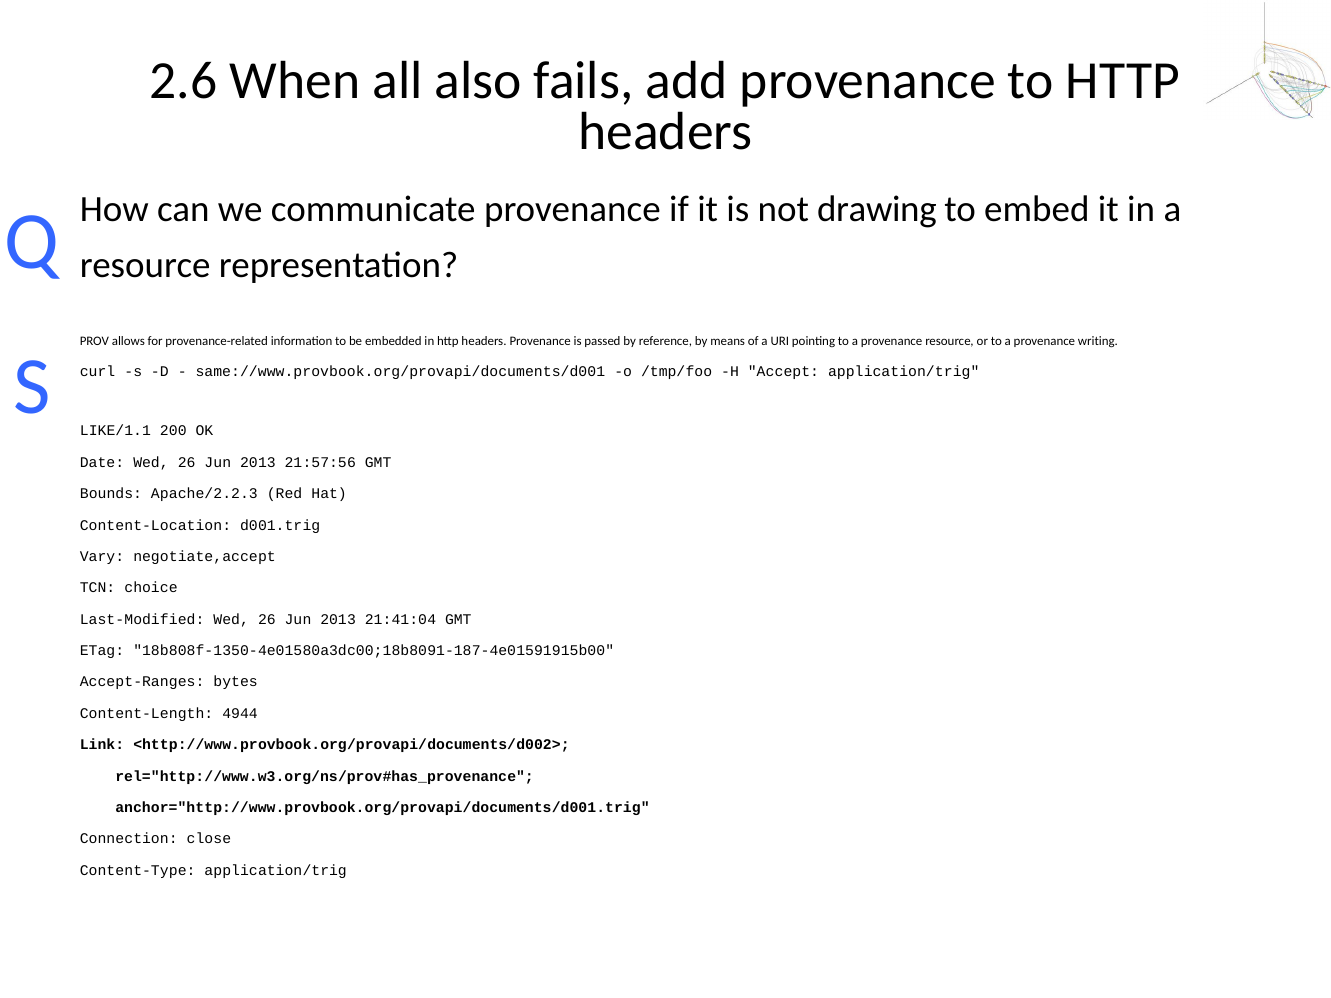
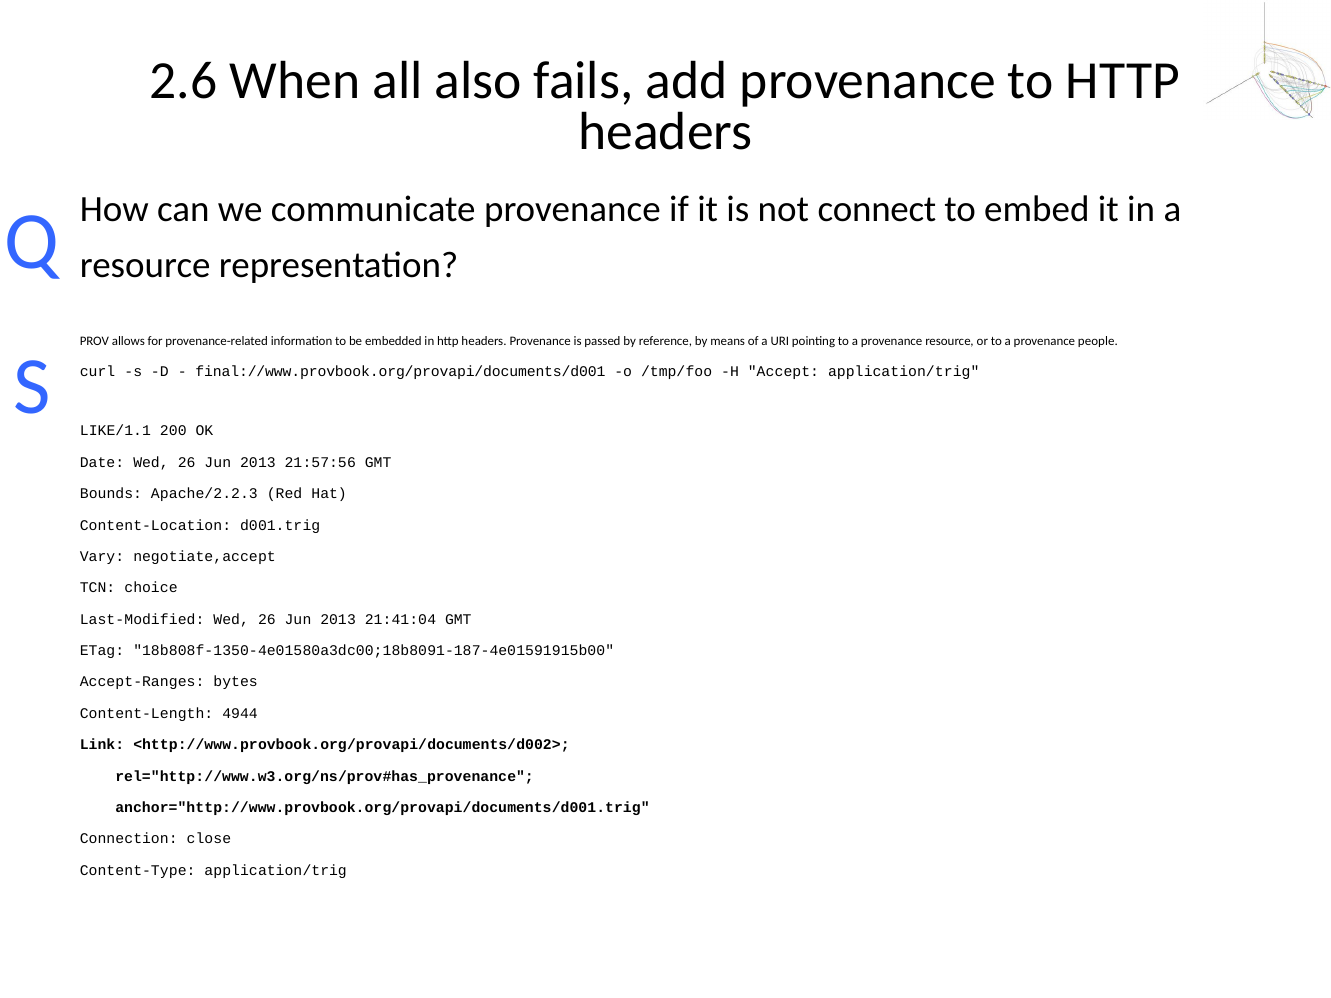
drawing: drawing -> connect
writing: writing -> people
same://www.provbook.org/provapi/documents/d001: same://www.provbook.org/provapi/documents/d001 -> final://www.provbook.org/provapi/documents/d001
